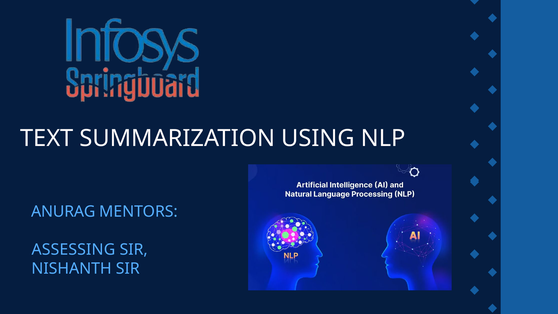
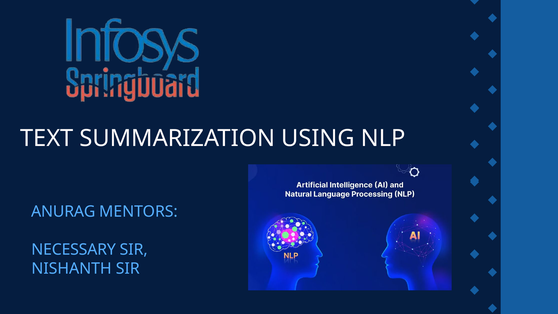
ASSESSING: ASSESSING -> NECESSARY
